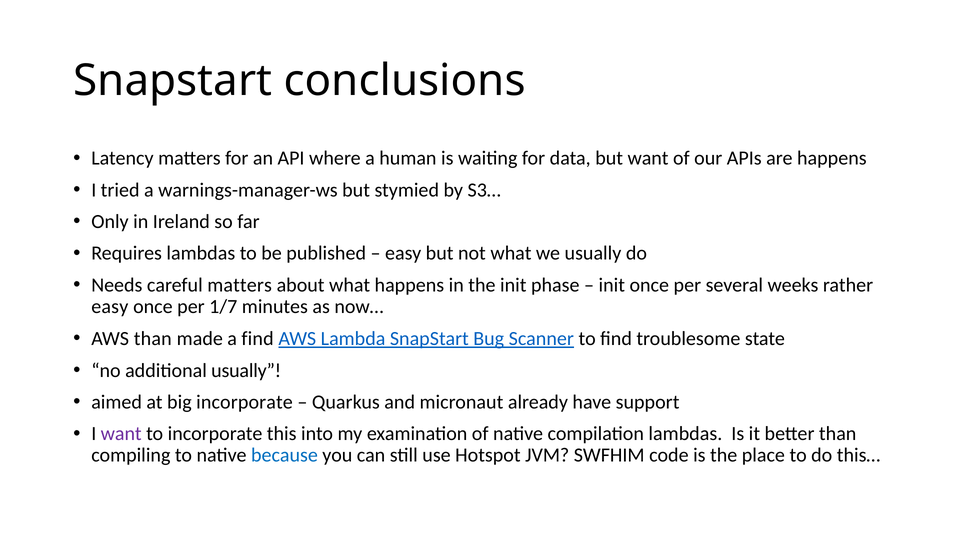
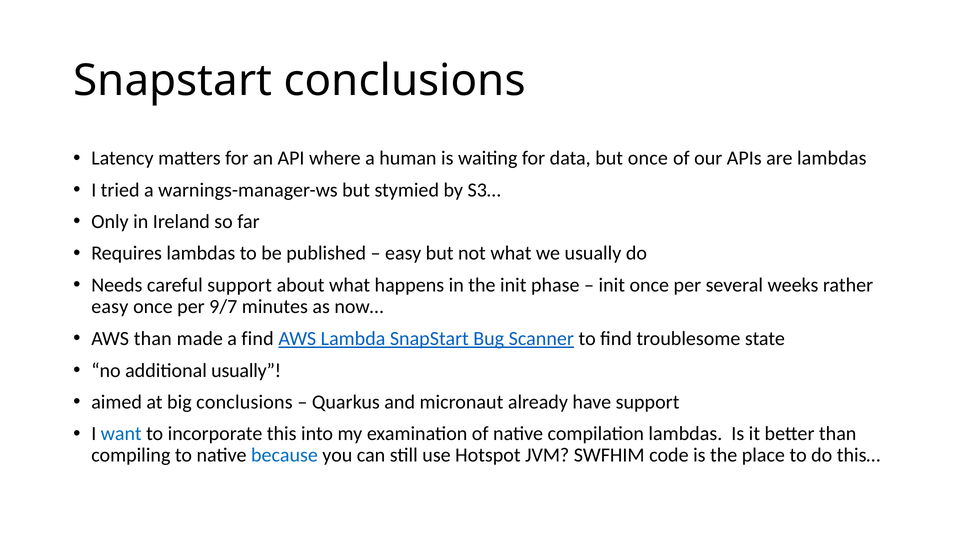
but want: want -> once
are happens: happens -> lambdas
careful matters: matters -> support
1/7: 1/7 -> 9/7
big incorporate: incorporate -> conclusions
want at (121, 433) colour: purple -> blue
